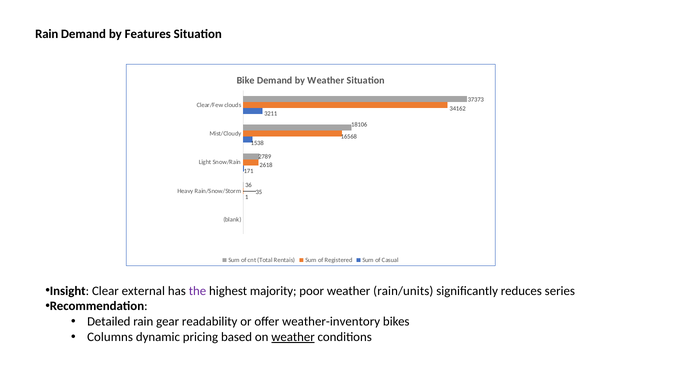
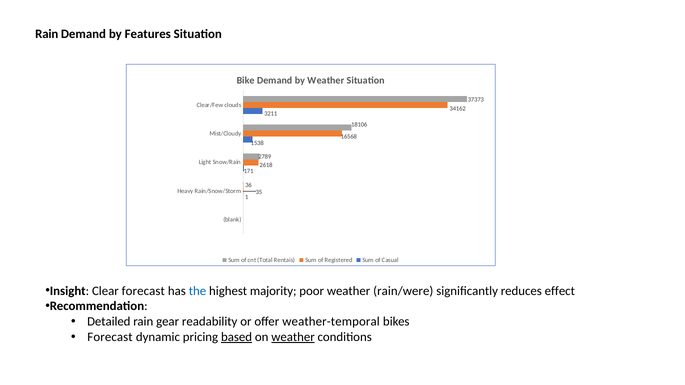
Clear external: external -> forecast
the colour: purple -> blue
rain/units: rain/units -> rain/were
series: series -> effect
weather-inventory: weather-inventory -> weather-temporal
Columns at (110, 337): Columns -> Forecast
based underline: none -> present
